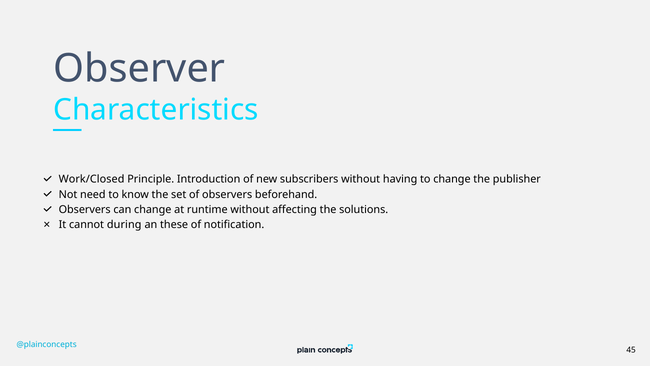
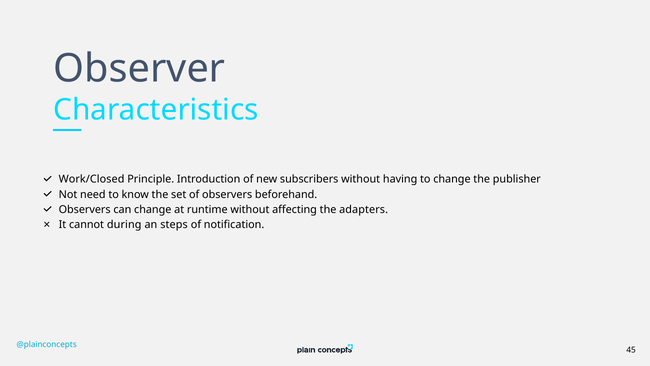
solutions: solutions -> adapters
these: these -> steps
